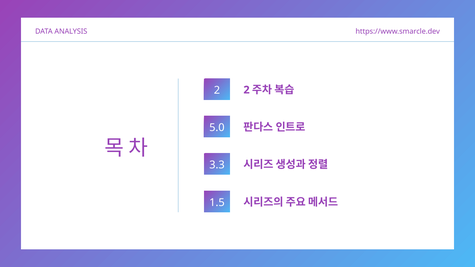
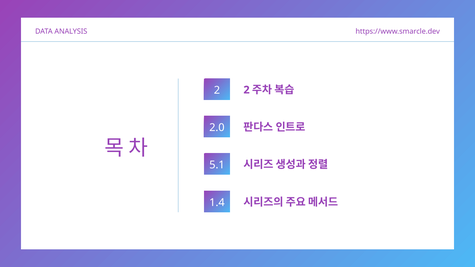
5.0: 5.0 -> 2.0
3.3: 3.3 -> 5.1
1.5: 1.5 -> 1.4
